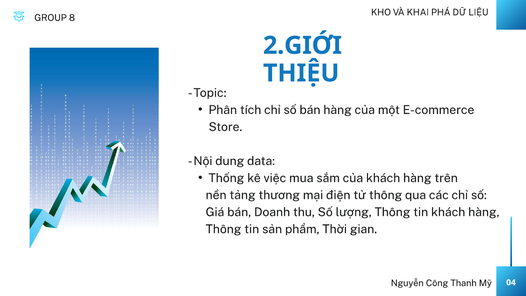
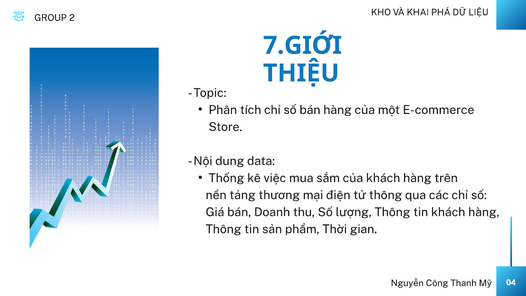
8: 8 -> 2
2.GIỚI: 2.GIỚI -> 7.GIỚI
